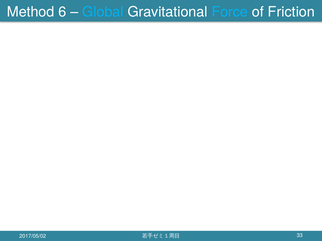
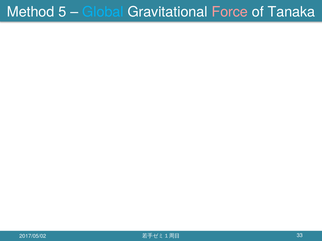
6: 6 -> 5
Force colour: light blue -> pink
Friction: Friction -> Tanaka
